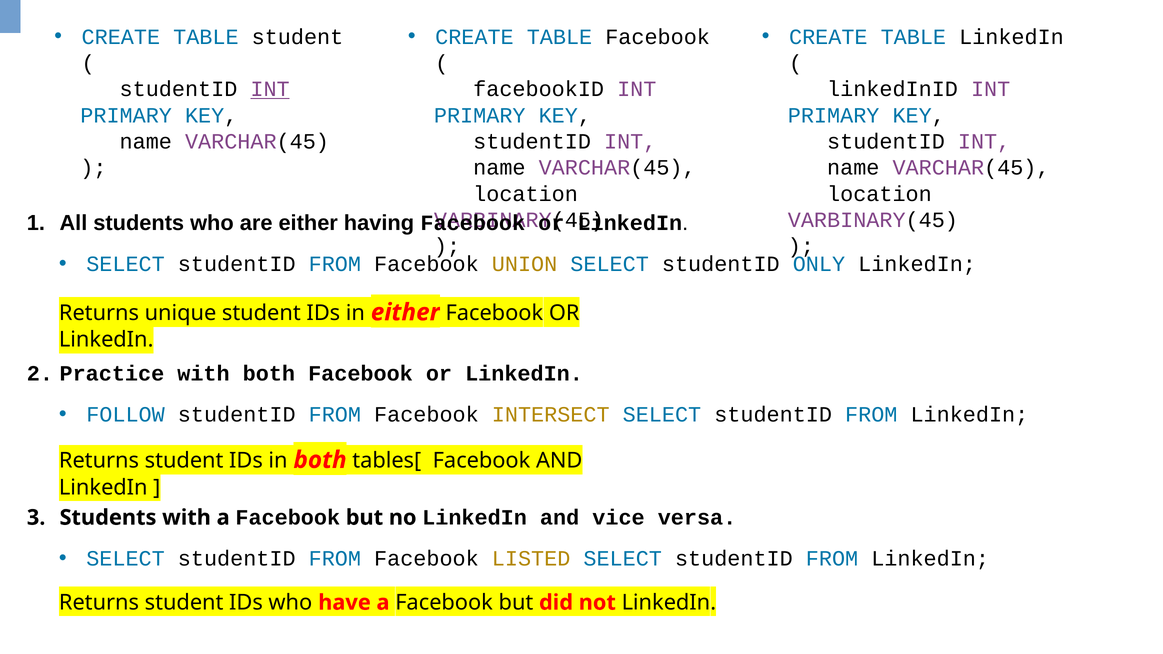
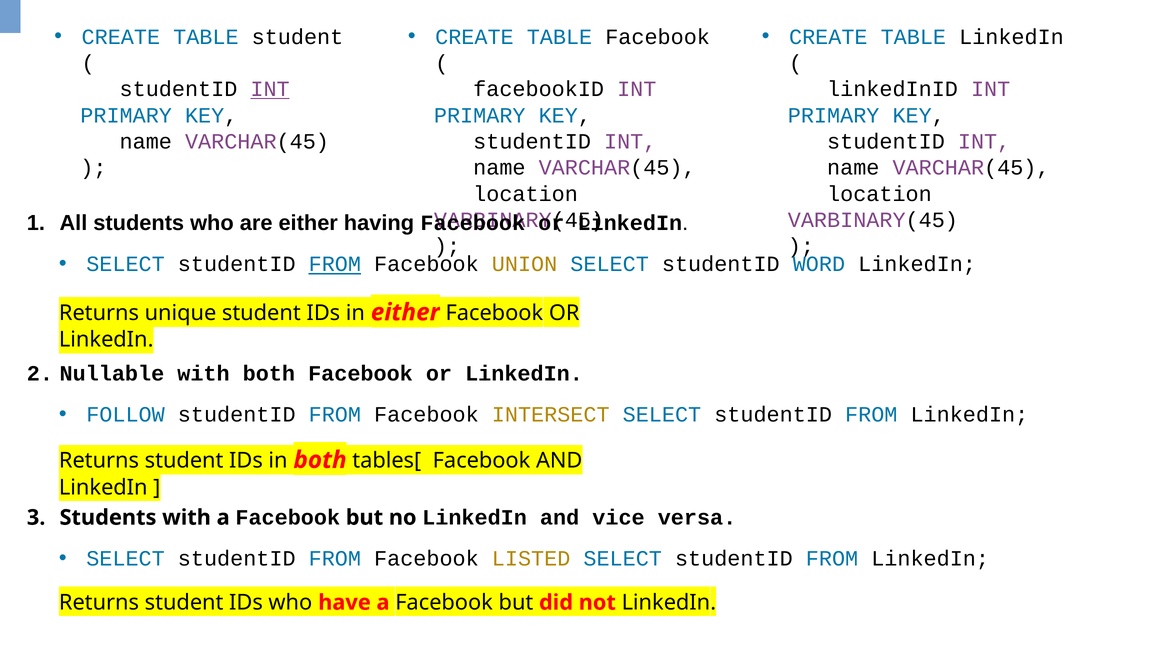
FROM at (335, 264) underline: none -> present
ONLY: ONLY -> WORD
Practice: Practice -> Nullable
